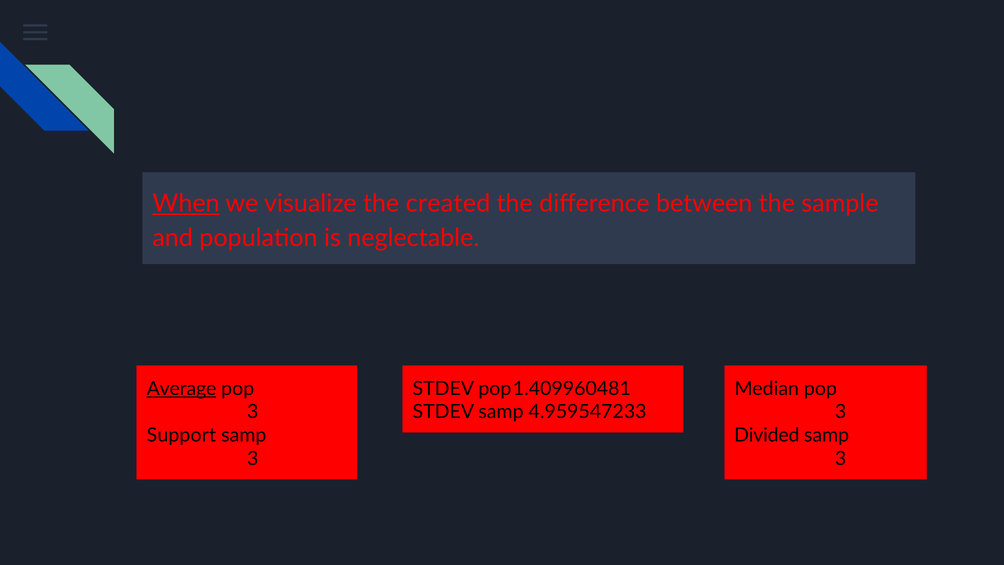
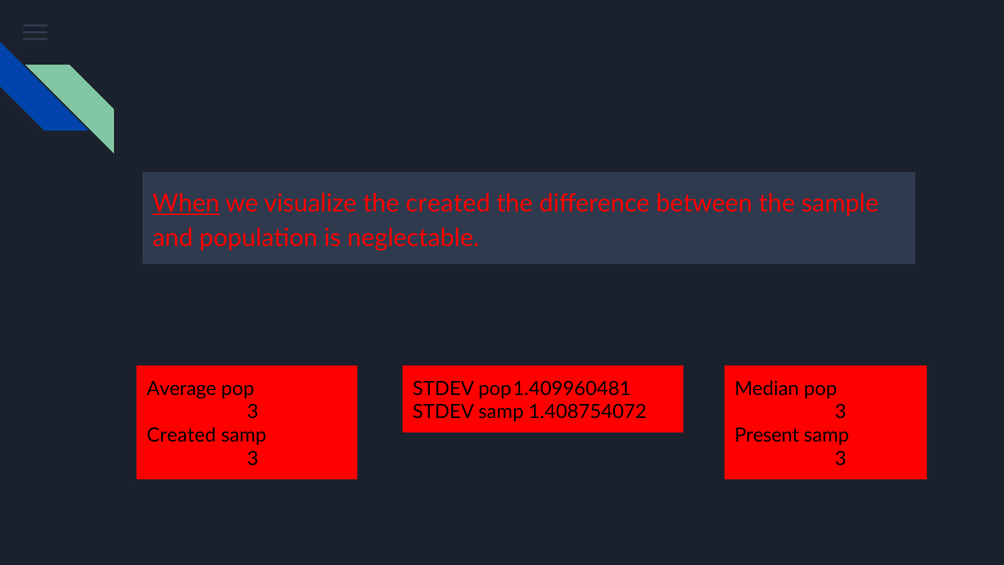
Average underline: present -> none
4.959547233: 4.959547233 -> 1.408754072
Support at (181, 435): Support -> Created
Divided: Divided -> Present
